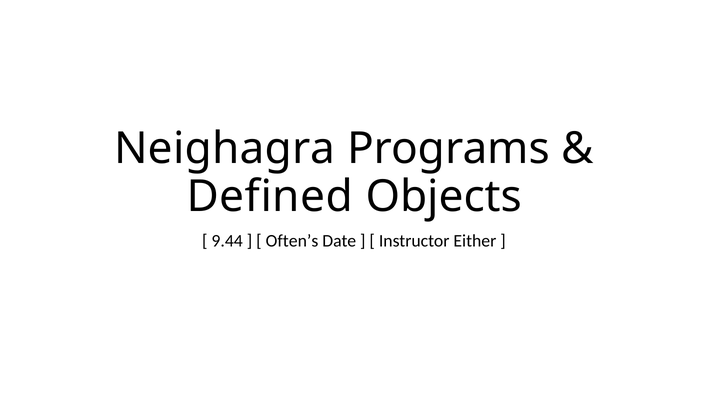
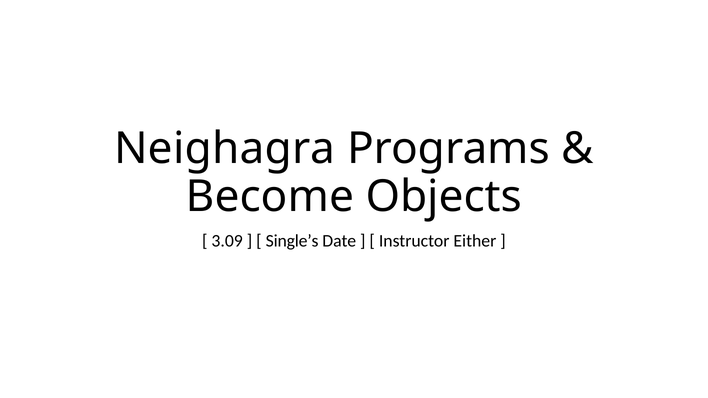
Defined: Defined -> Become
9.44: 9.44 -> 3.09
Often’s: Often’s -> Single’s
